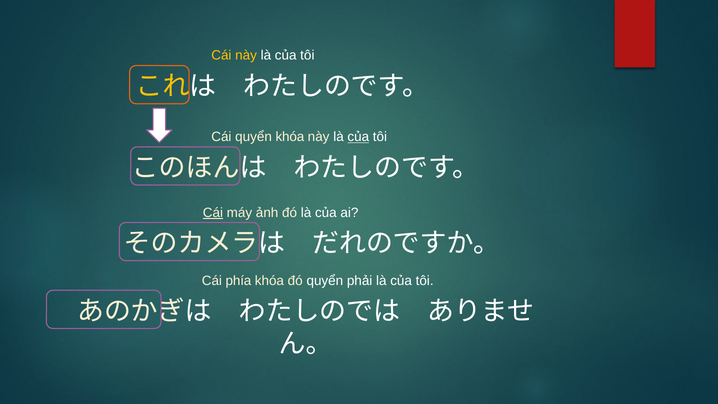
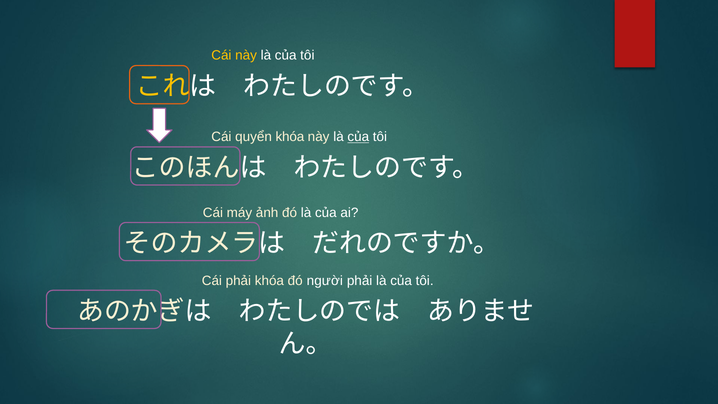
Cái at (213, 213) underline: present -> none
Cái phía: phía -> phải
đó quyển: quyển -> người
